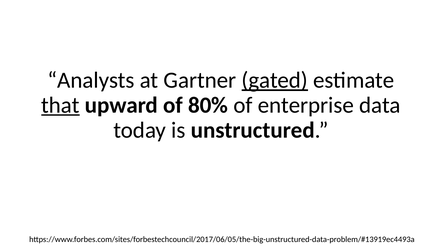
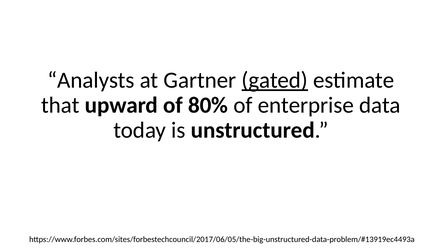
that underline: present -> none
